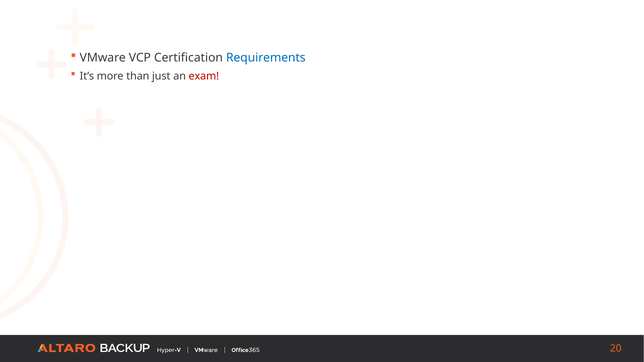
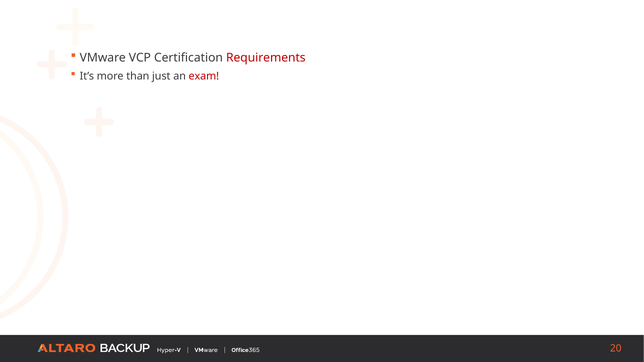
Requirements colour: blue -> red
